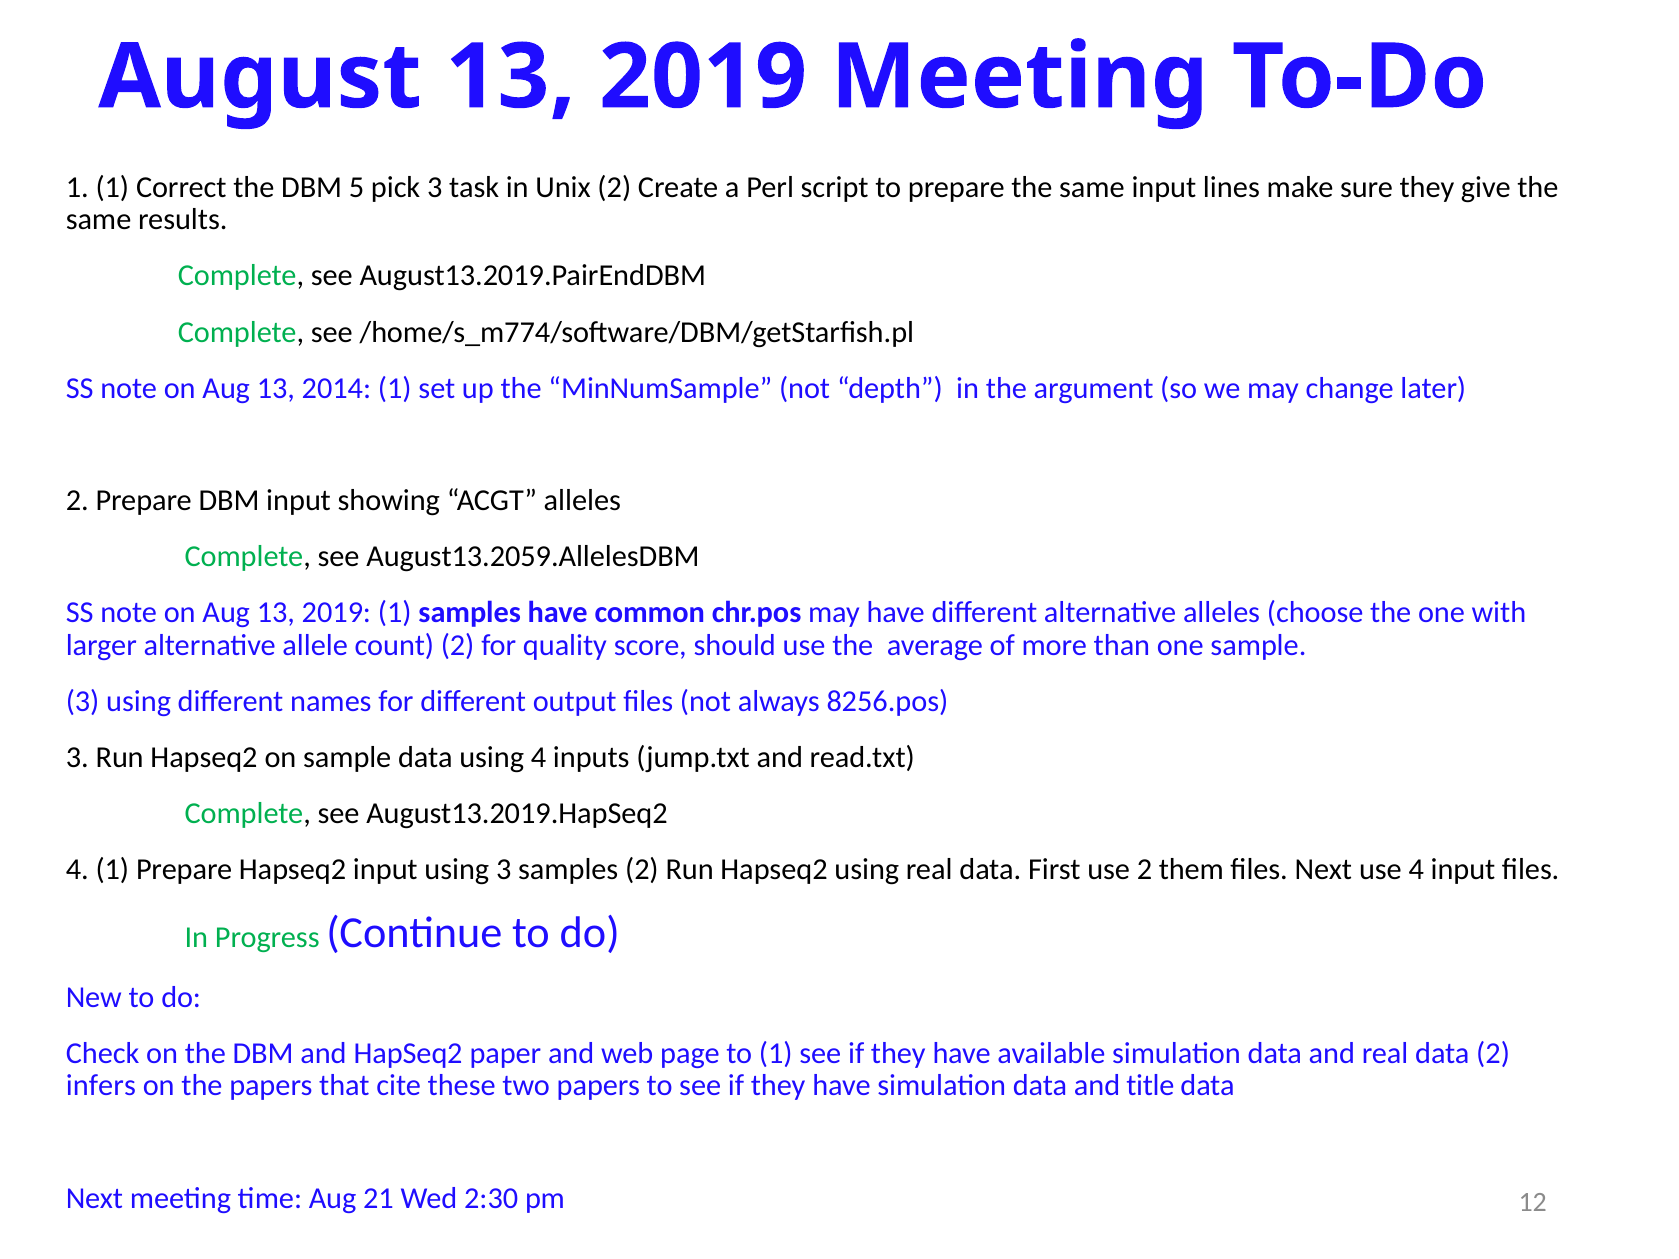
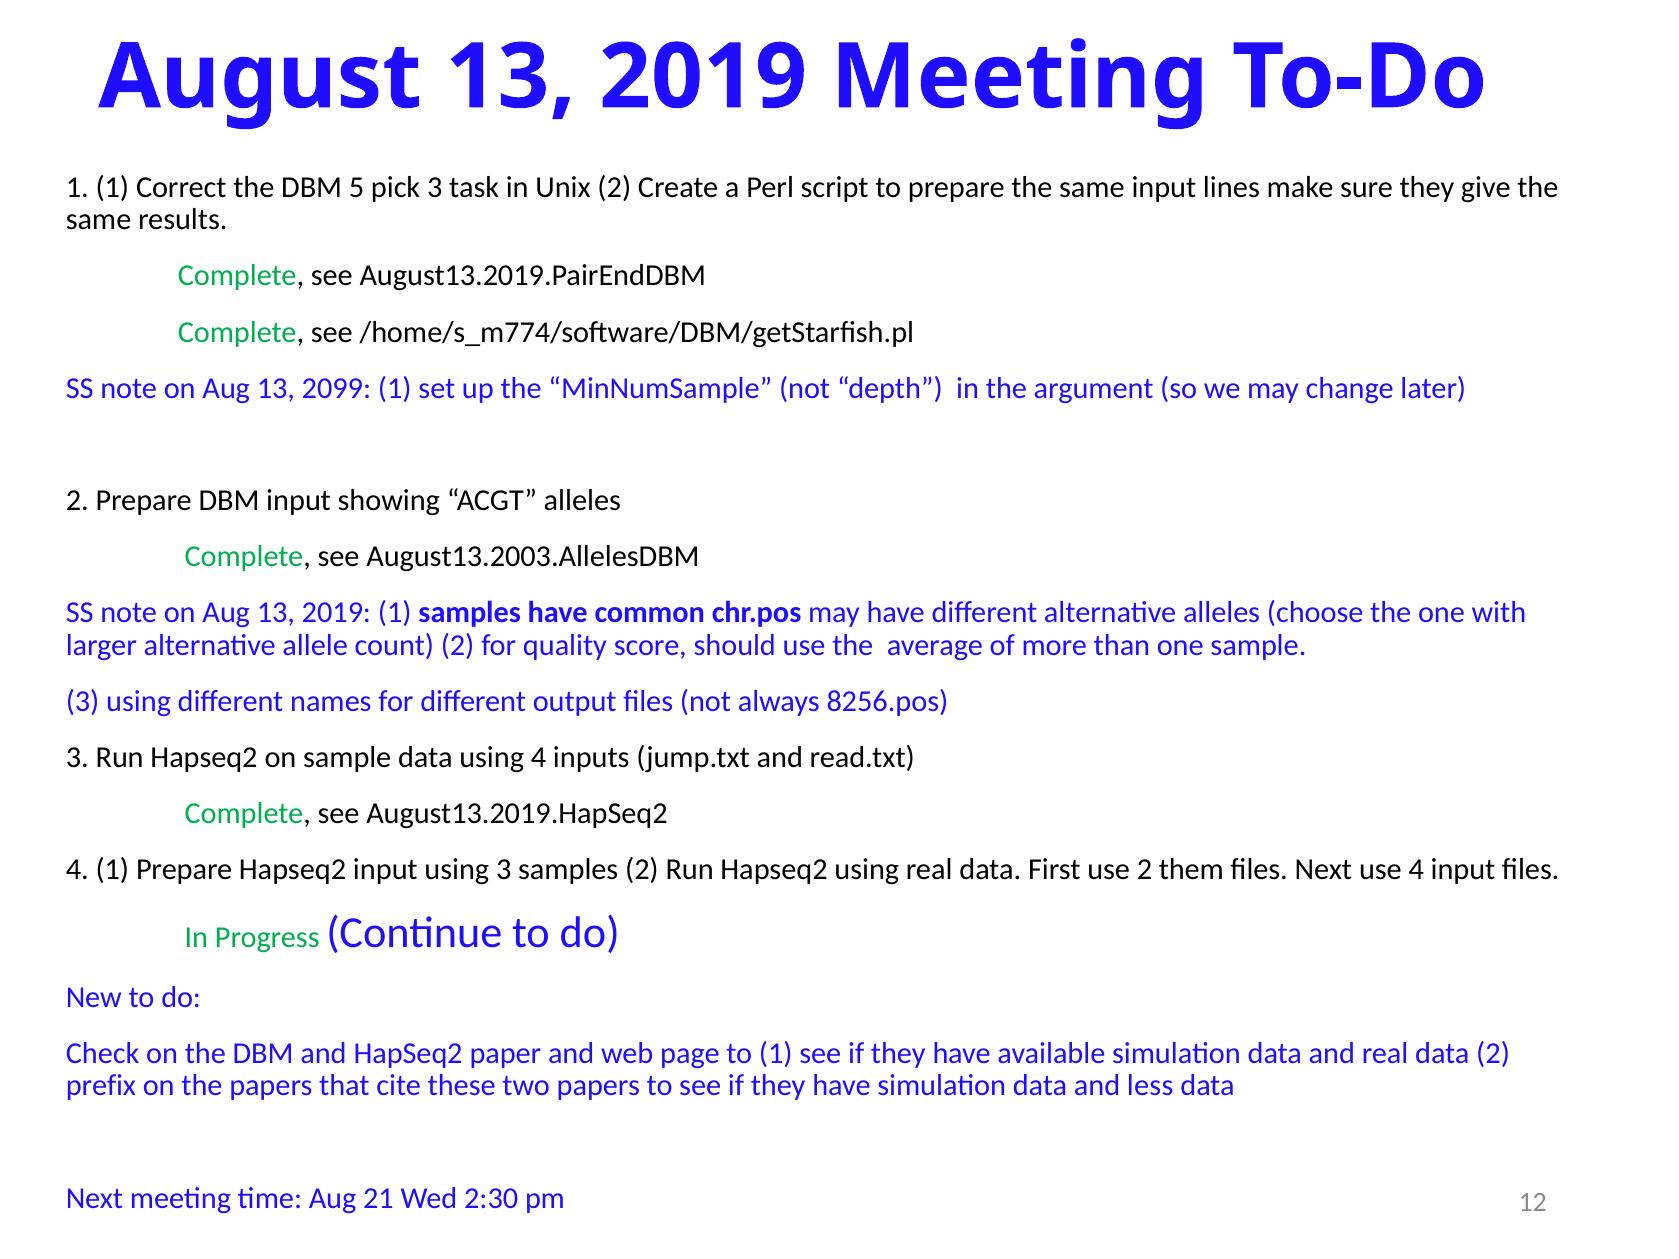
2014: 2014 -> 2099
August13.2059.AllelesDBM: August13.2059.AllelesDBM -> August13.2003.AllelesDBM
infers: infers -> prefix
title: title -> less
